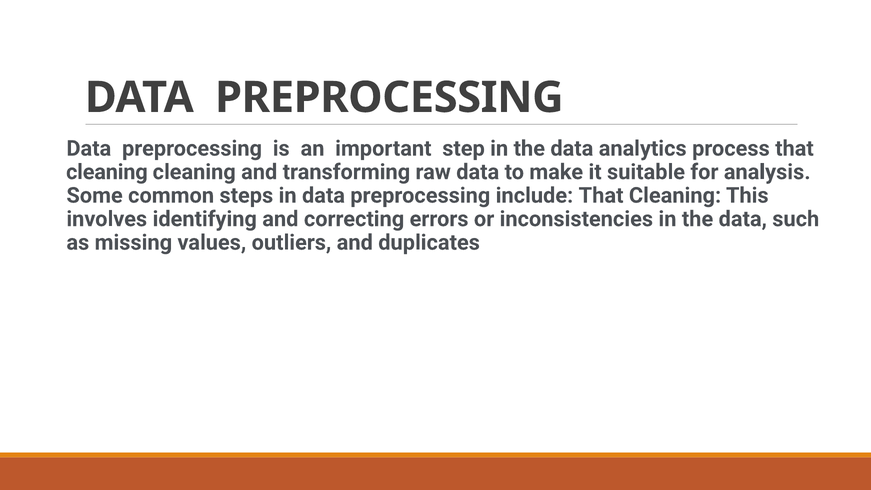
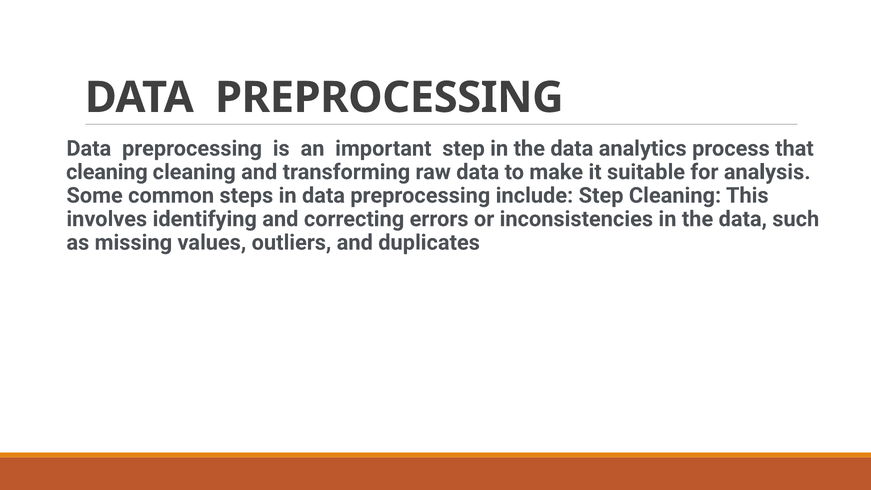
include That: That -> Step
